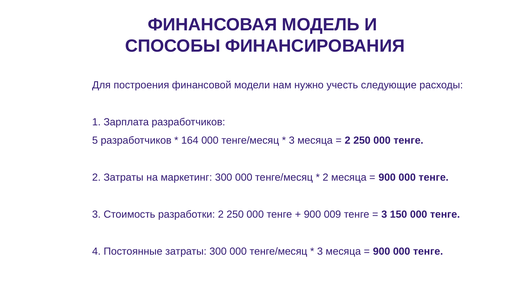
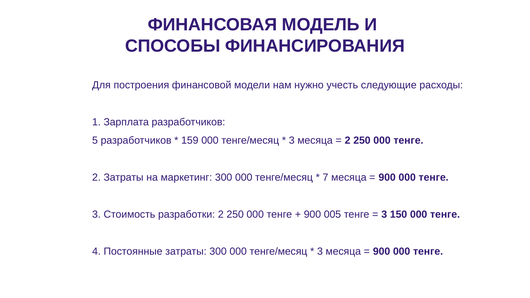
164: 164 -> 159
2 at (326, 178): 2 -> 7
009: 009 -> 005
